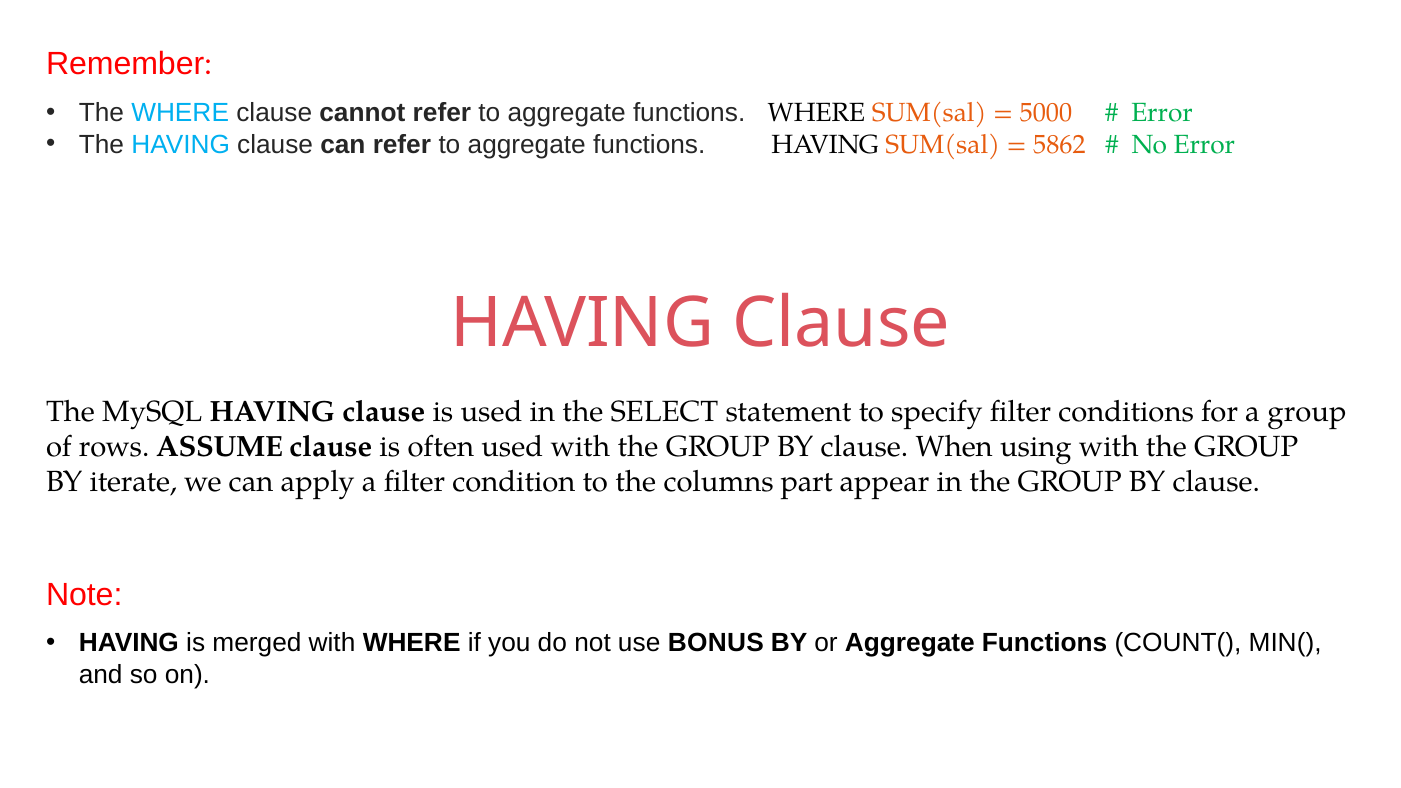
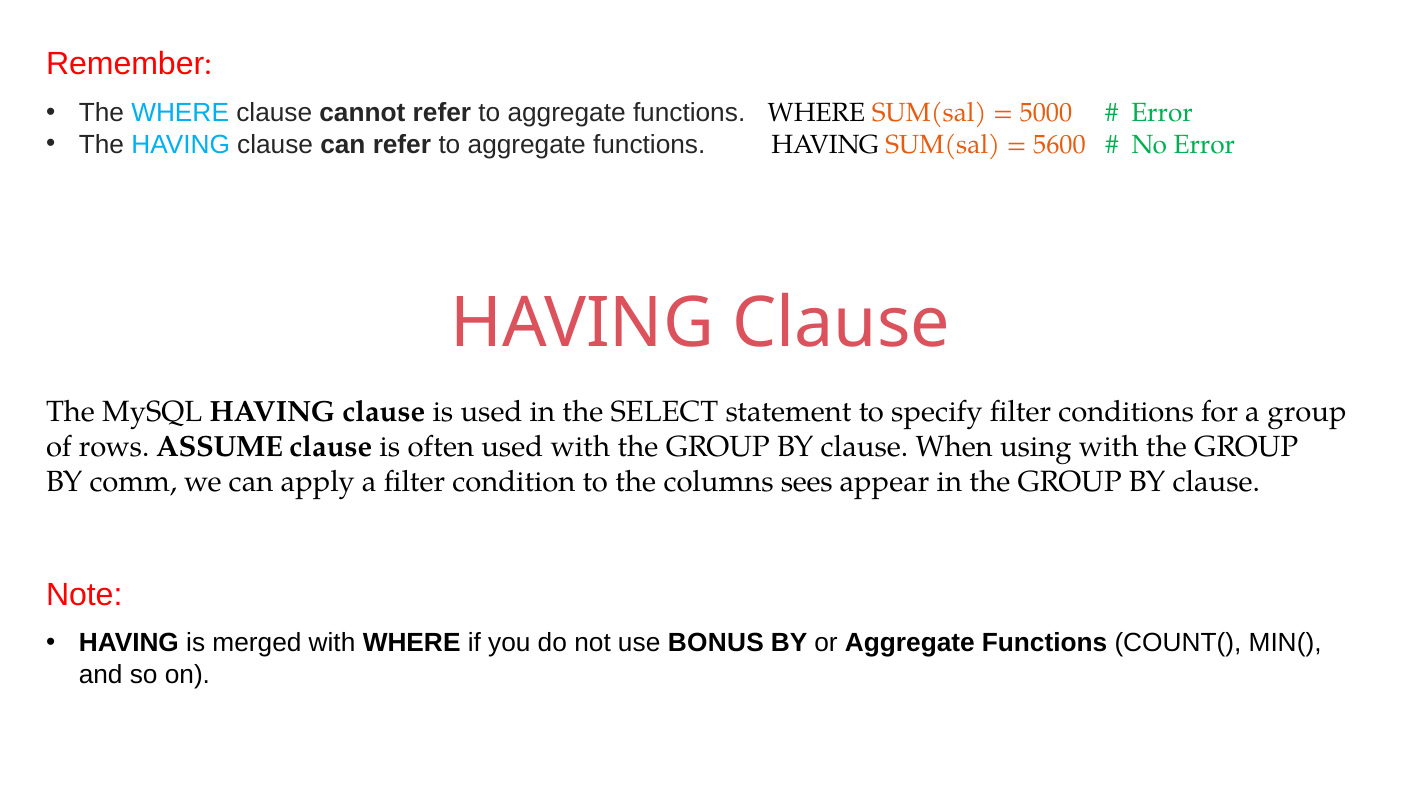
5862: 5862 -> 5600
iterate: iterate -> comm
part: part -> sees
